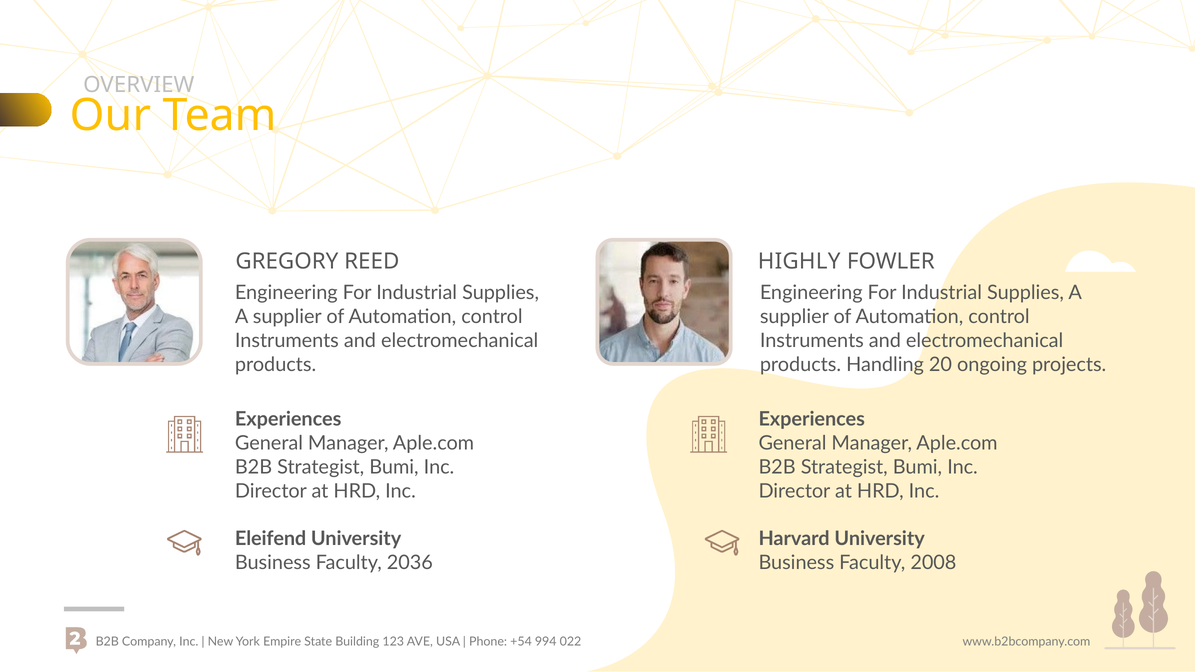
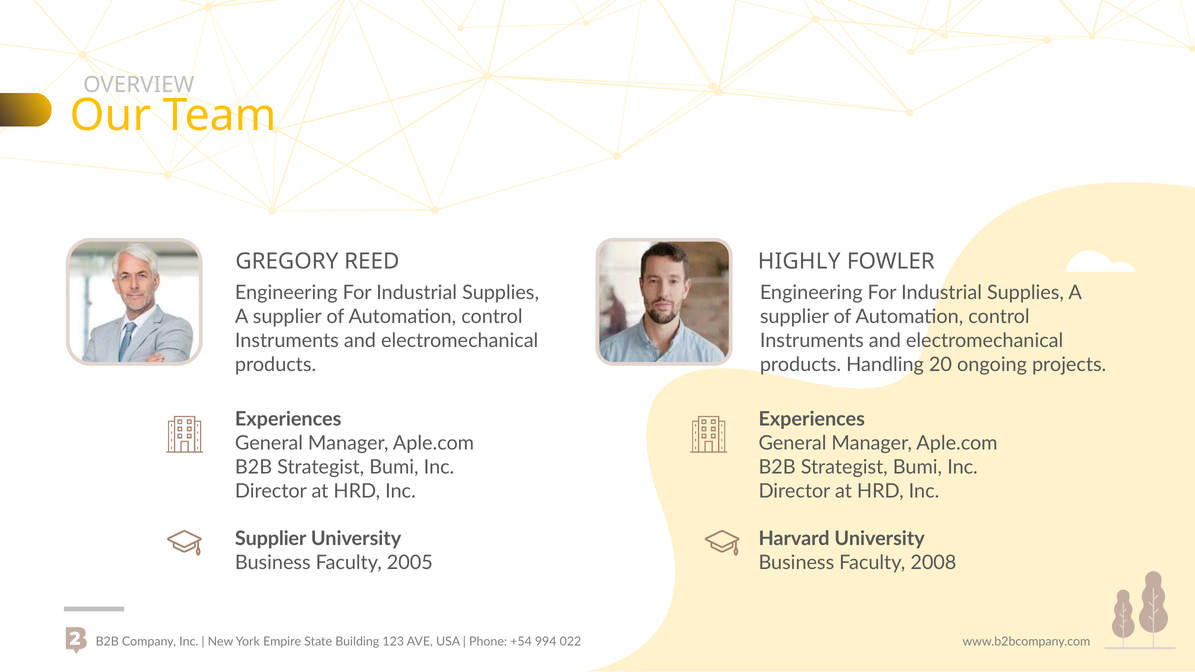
Eleifend at (271, 539): Eleifend -> Supplier
2036: 2036 -> 2005
